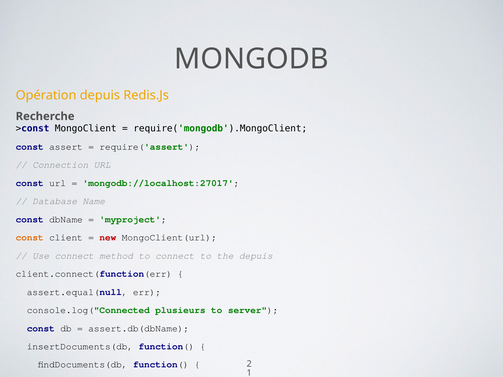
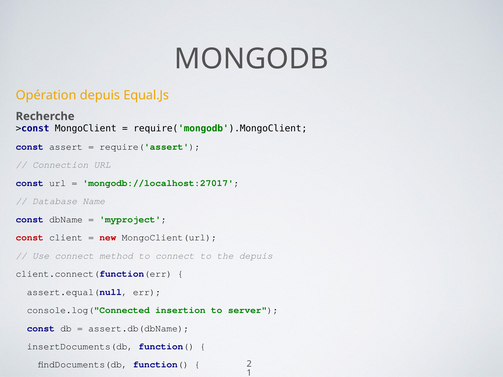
Redis.Js: Redis.Js -> Equal.Js
const at (30, 238) colour: orange -> red
plusieurs: plusieurs -> insertion
